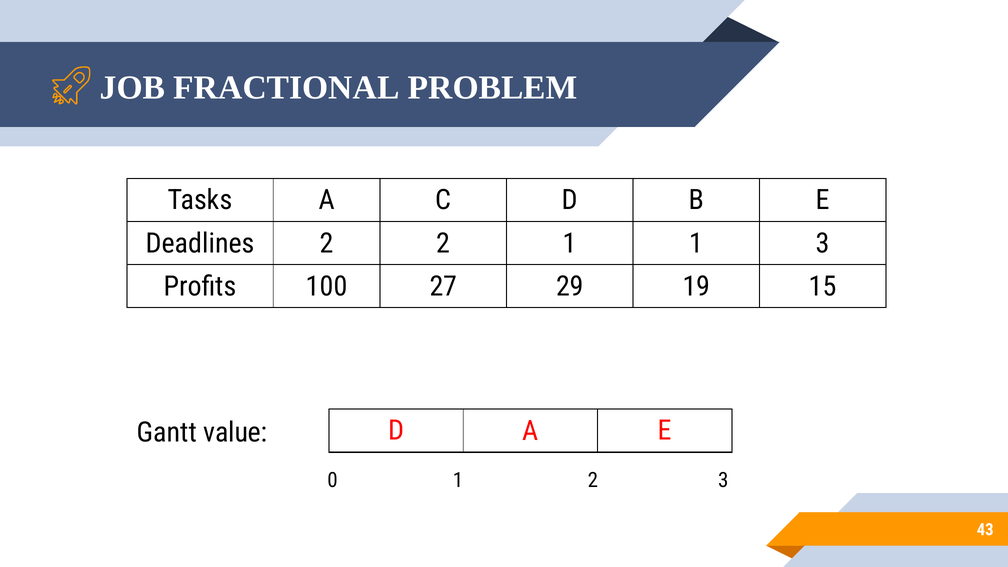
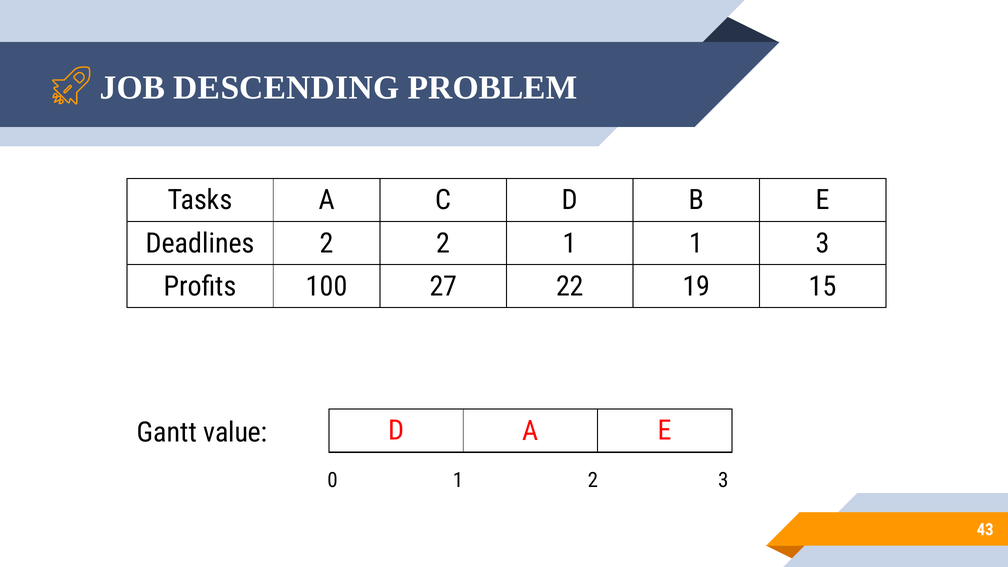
FRACTIONAL: FRACTIONAL -> DESCENDING
29: 29 -> 22
